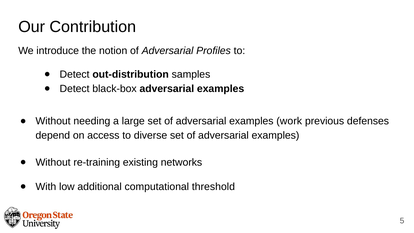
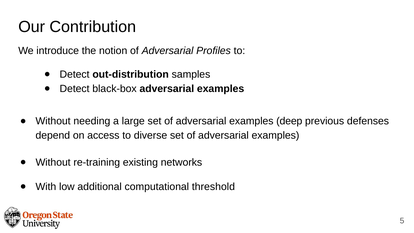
work: work -> deep
